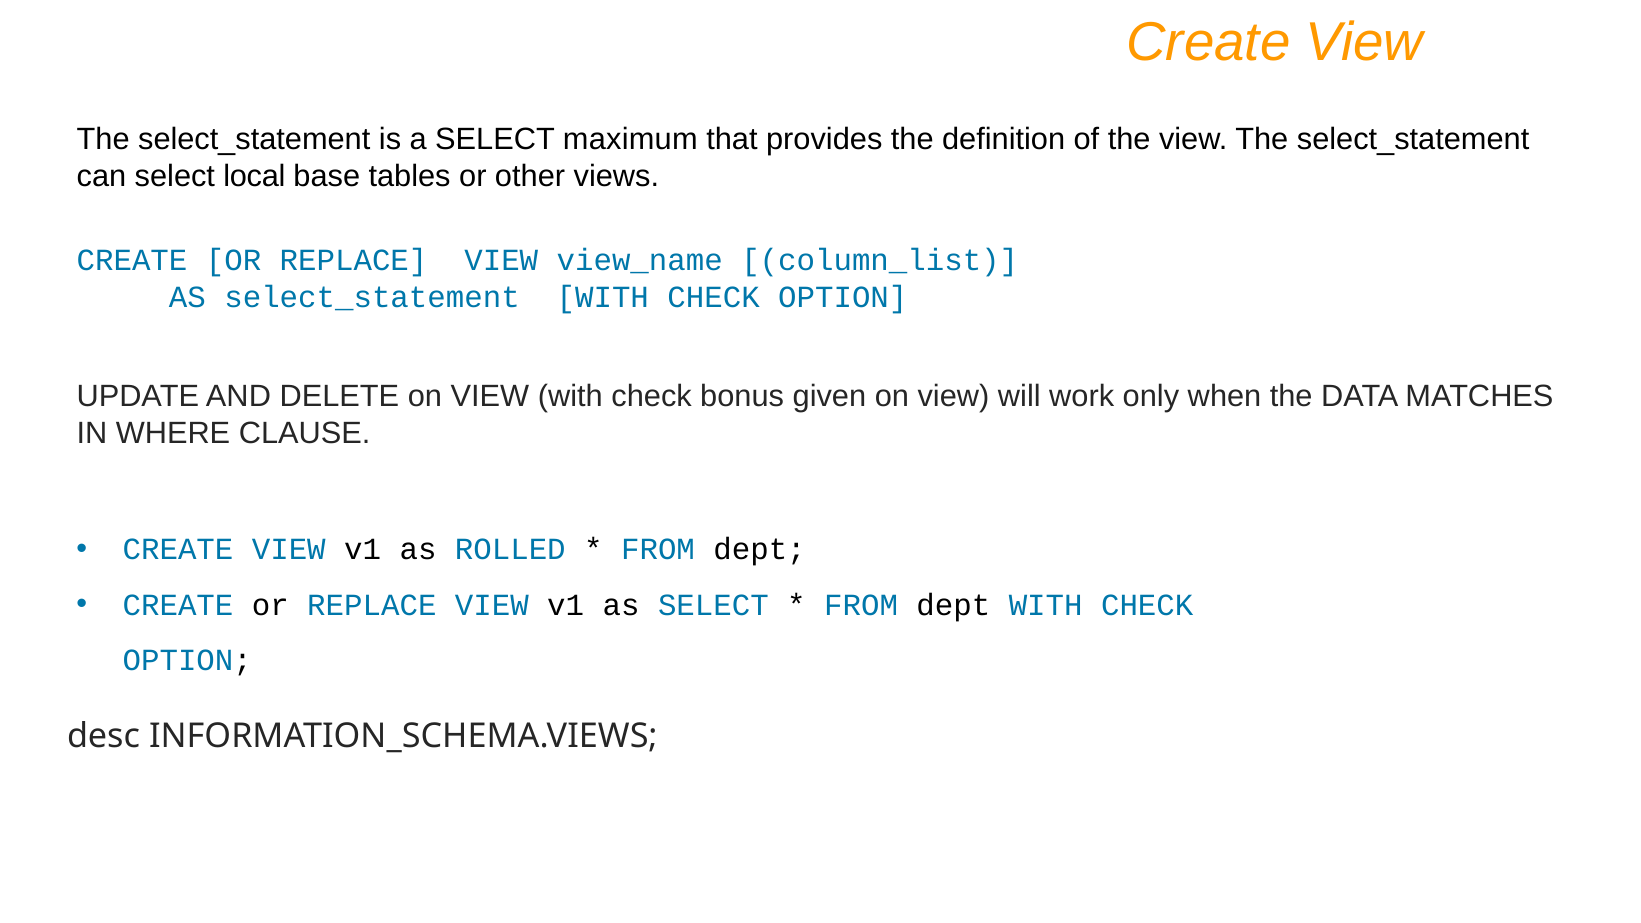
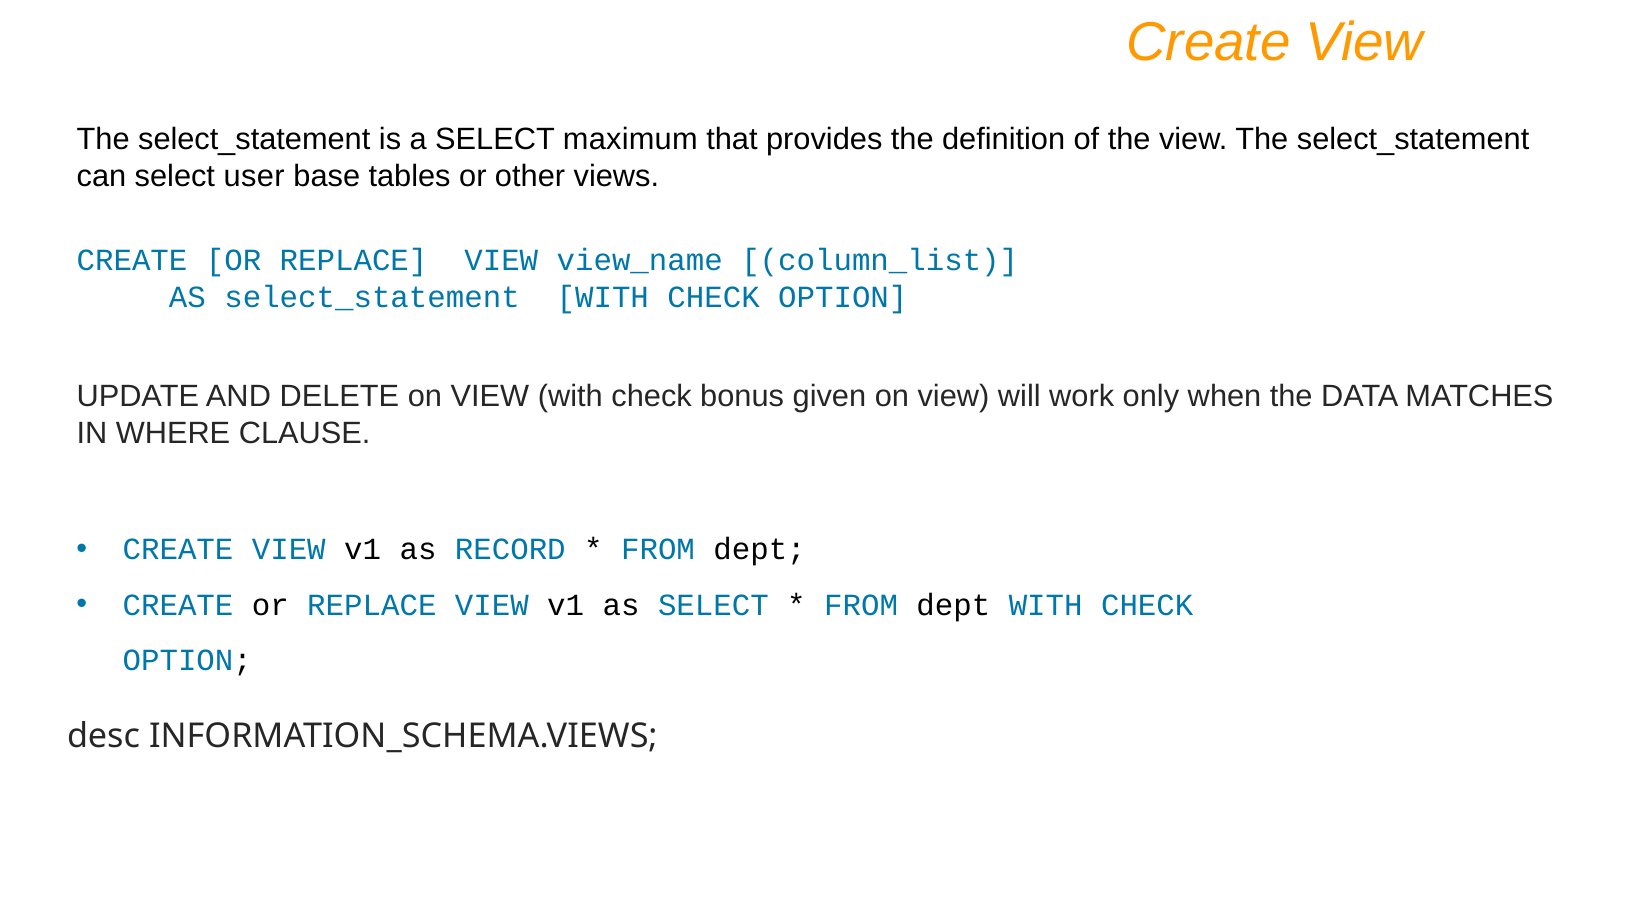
local: local -> user
ROLLED: ROLLED -> RECORD
